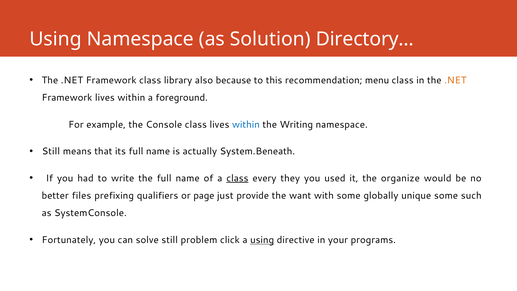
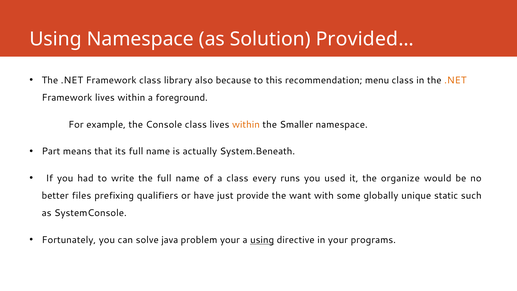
Directory…: Directory… -> Provided…
within at (246, 124) colour: blue -> orange
Writing: Writing -> Smaller
Still at (51, 151): Still -> Part
class at (237, 178) underline: present -> none
they: they -> runs
page: page -> have
unique some: some -> static
solve still: still -> java
problem click: click -> your
